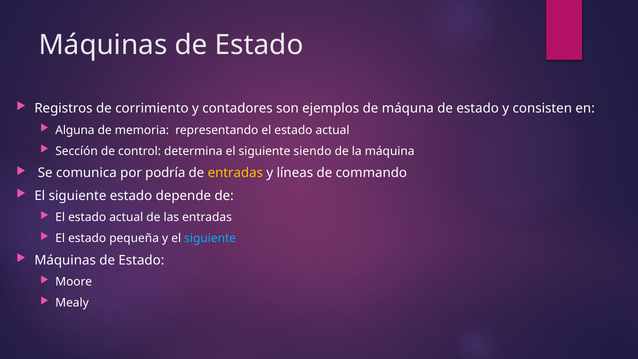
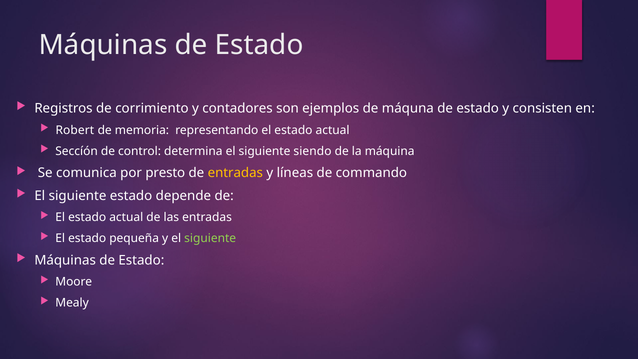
Alguna: Alguna -> Robert
podría: podría -> presto
siguiente at (210, 238) colour: light blue -> light green
